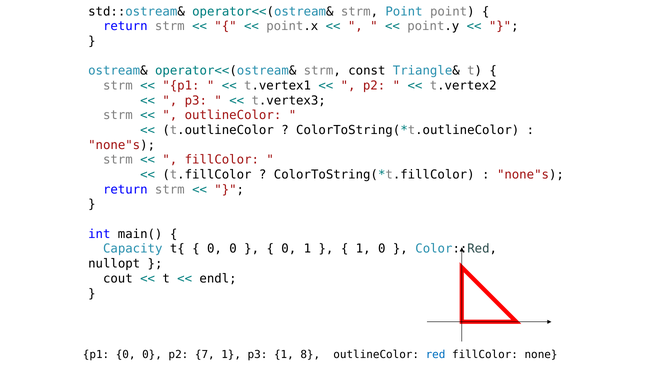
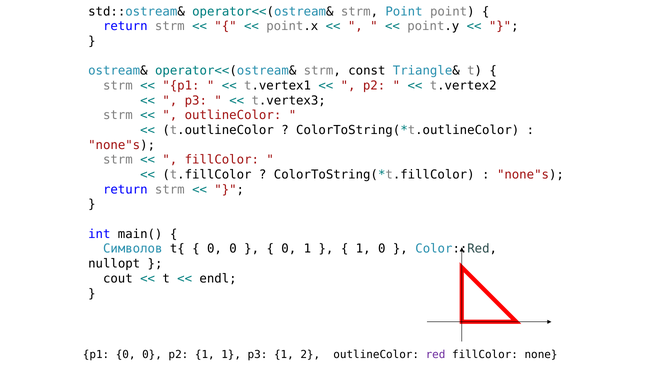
Capacity: Capacity -> Символов
p2 7: 7 -> 1
8: 8 -> 2
red colour: blue -> purple
